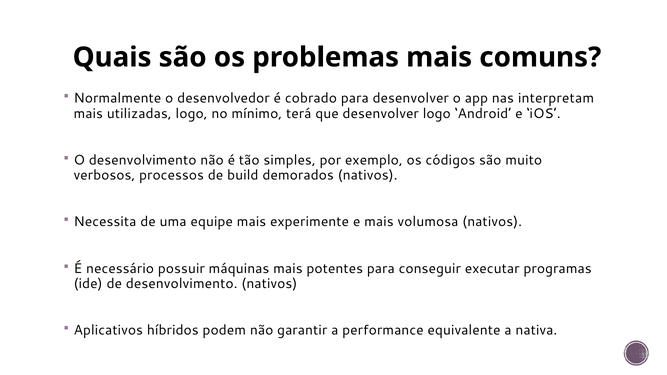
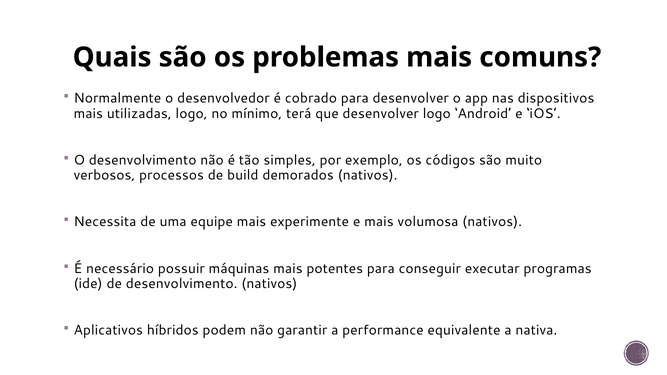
interpretam: interpretam -> dispositivos
